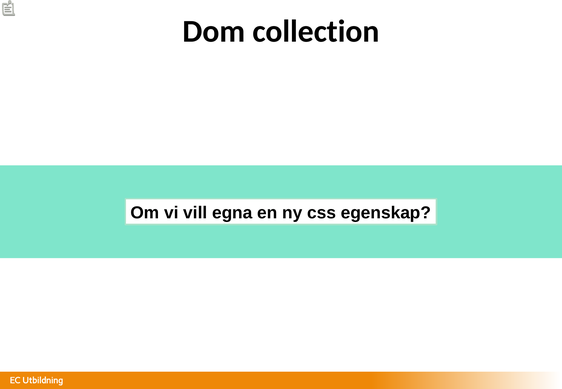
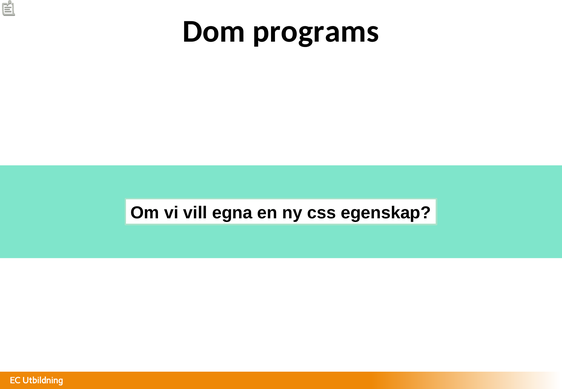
collection: collection -> programs
